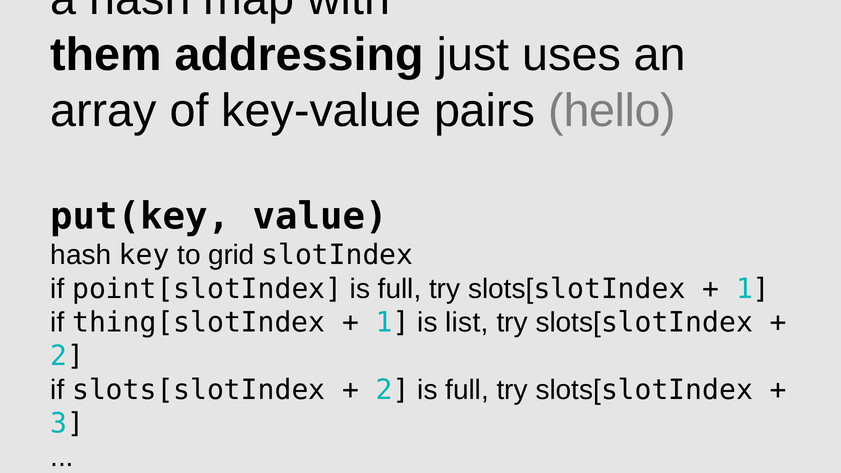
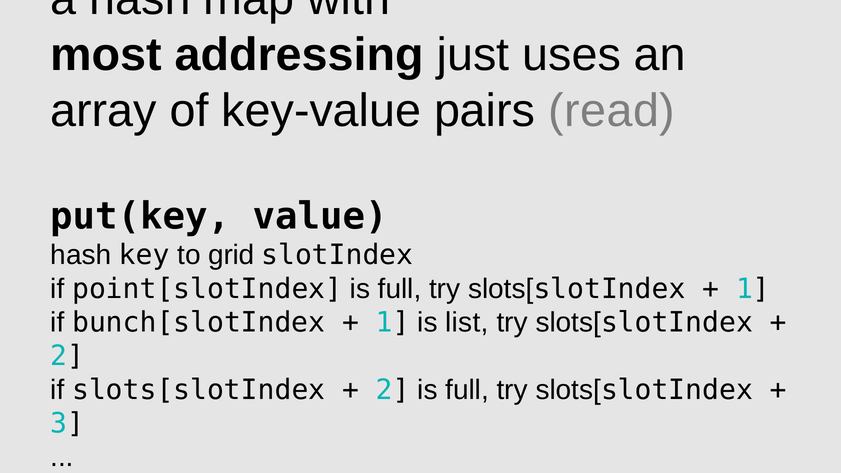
them: them -> most
hello: hello -> read
thing[slotIndex: thing[slotIndex -> bunch[slotIndex
